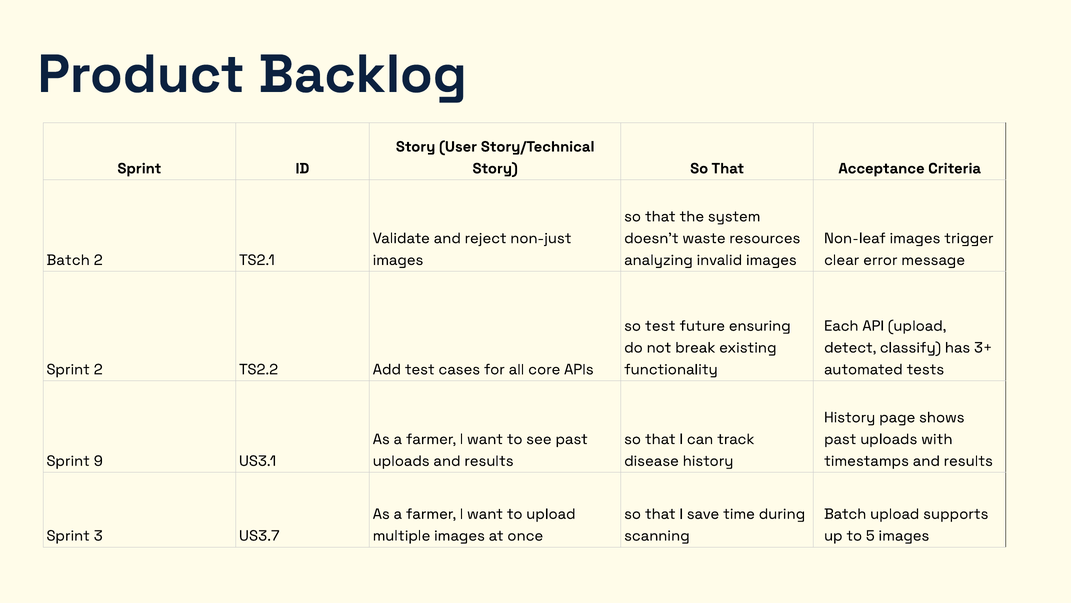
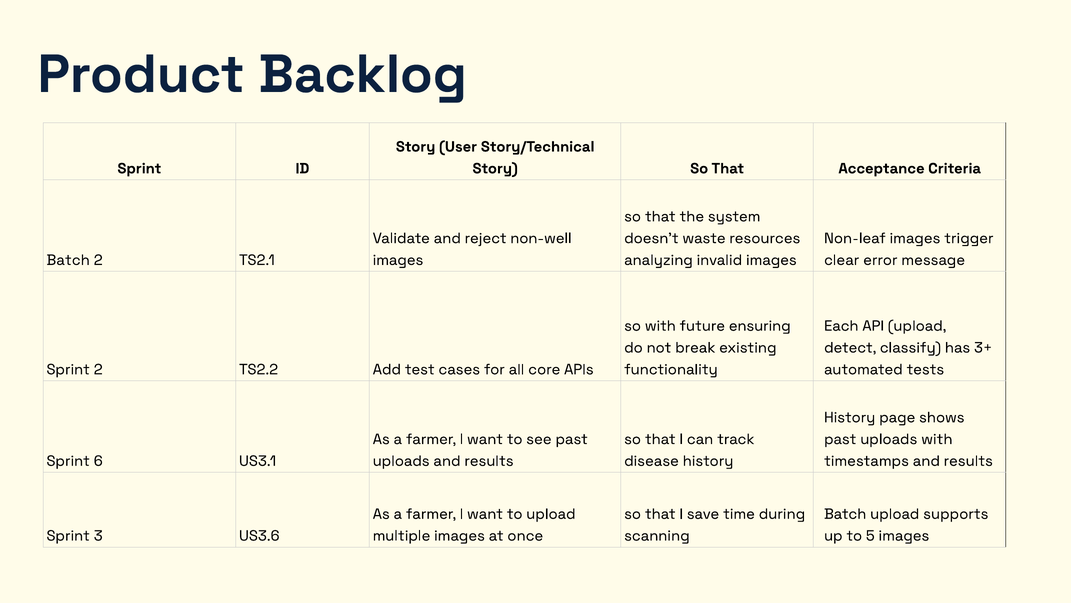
non-just: non-just -> non-well
so test: test -> with
9: 9 -> 6
US3.7: US3.7 -> US3.6
